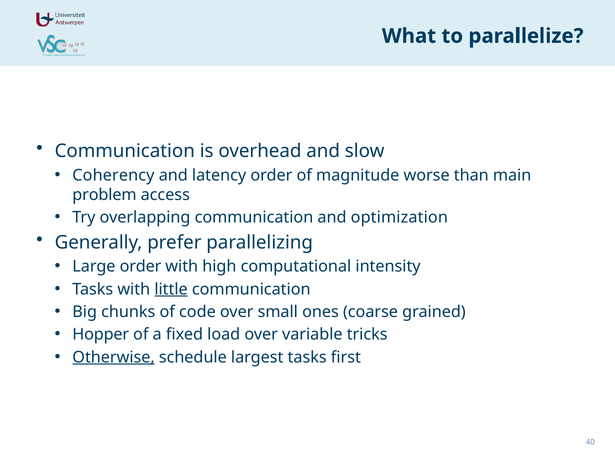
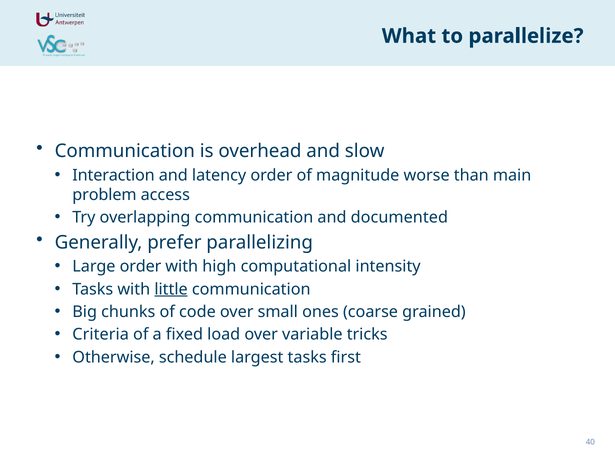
Coherency: Coherency -> Interaction
optimization: optimization -> documented
Hopper: Hopper -> Criteria
Otherwise underline: present -> none
